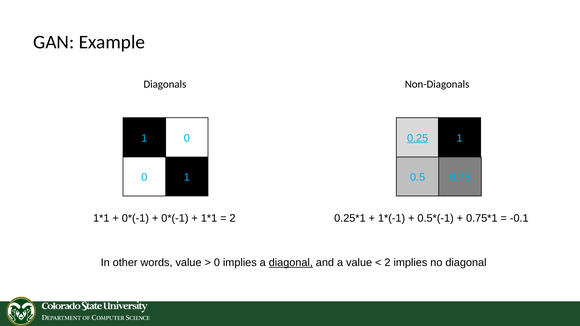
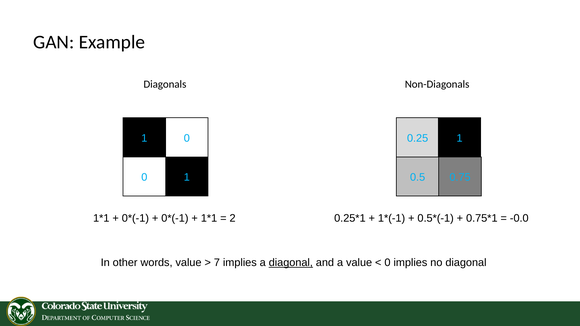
0.25 underline: present -> none
-0.1: -0.1 -> -0.0
0 at (217, 263): 0 -> 7
2 at (387, 263): 2 -> 0
